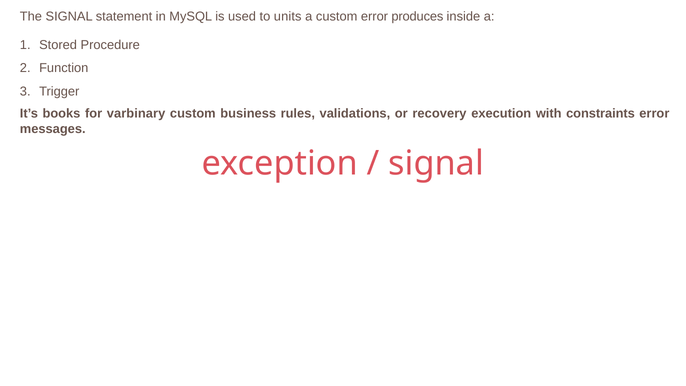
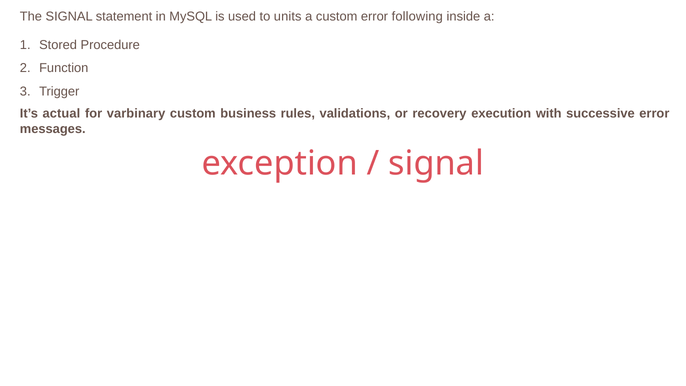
produces: produces -> following
books: books -> actual
constraints: constraints -> successive
